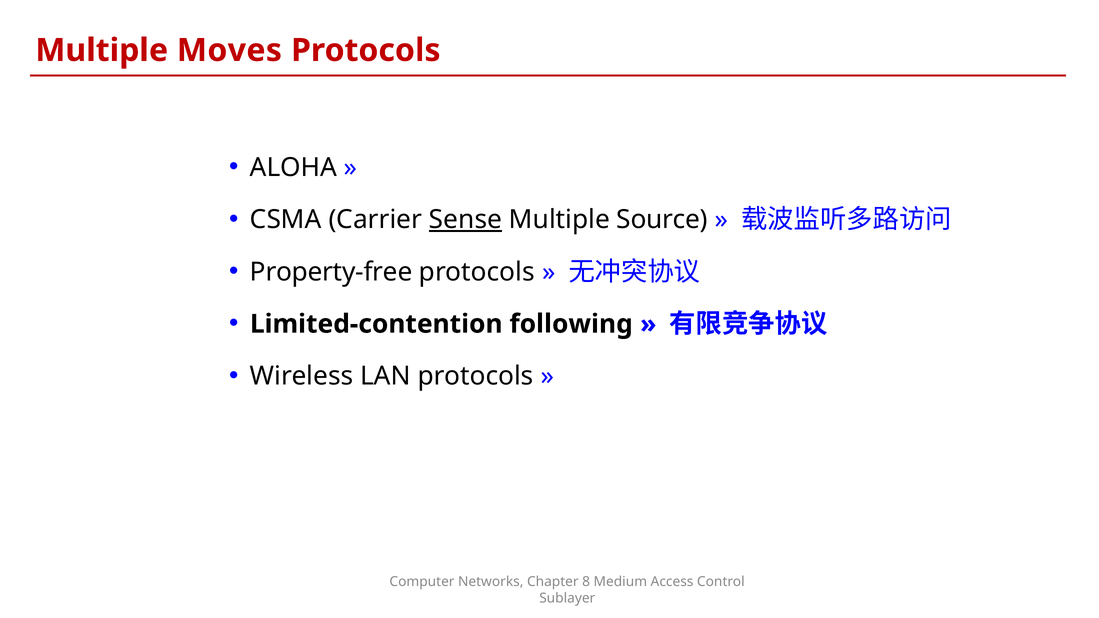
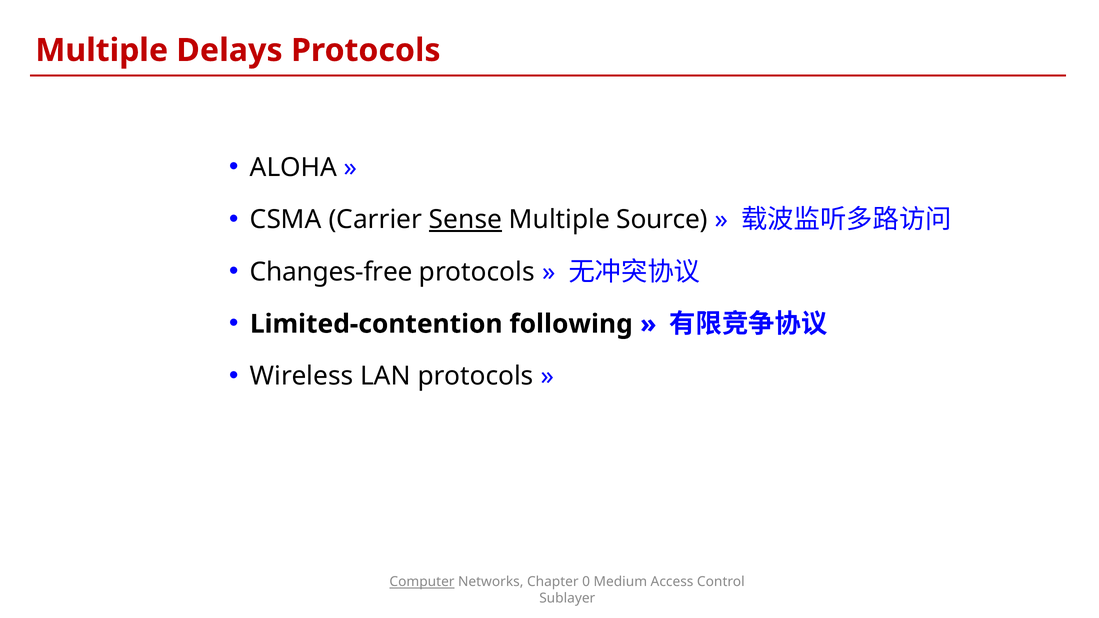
Moves: Moves -> Delays
Property-free: Property-free -> Changes-free
Computer underline: none -> present
8: 8 -> 0
